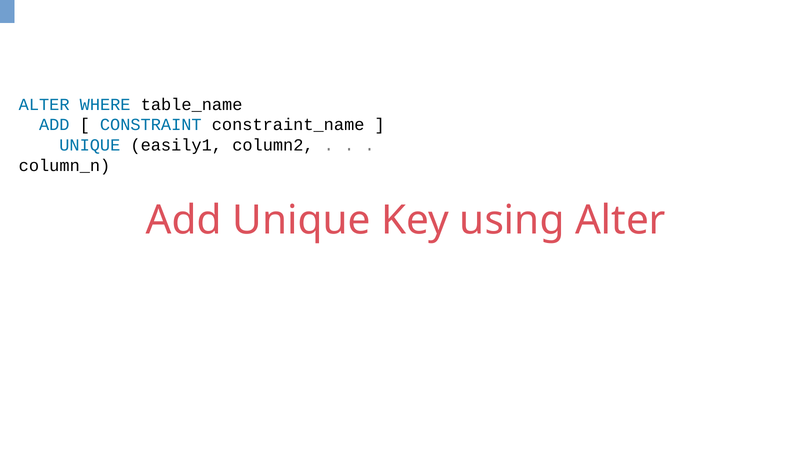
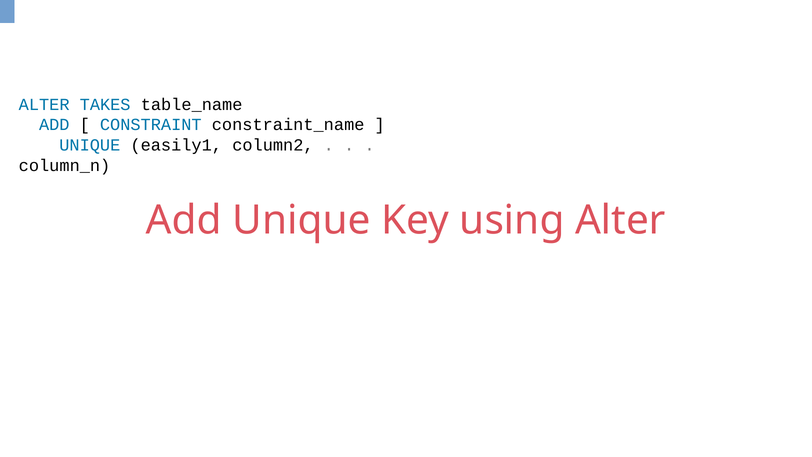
WHERE: WHERE -> TAKES
